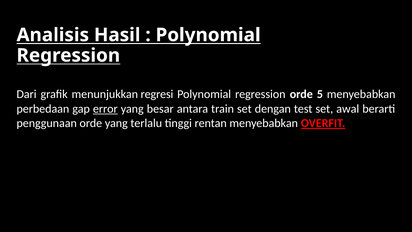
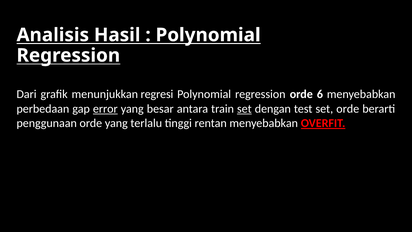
5: 5 -> 6
set at (244, 109) underline: none -> present
set awal: awal -> orde
